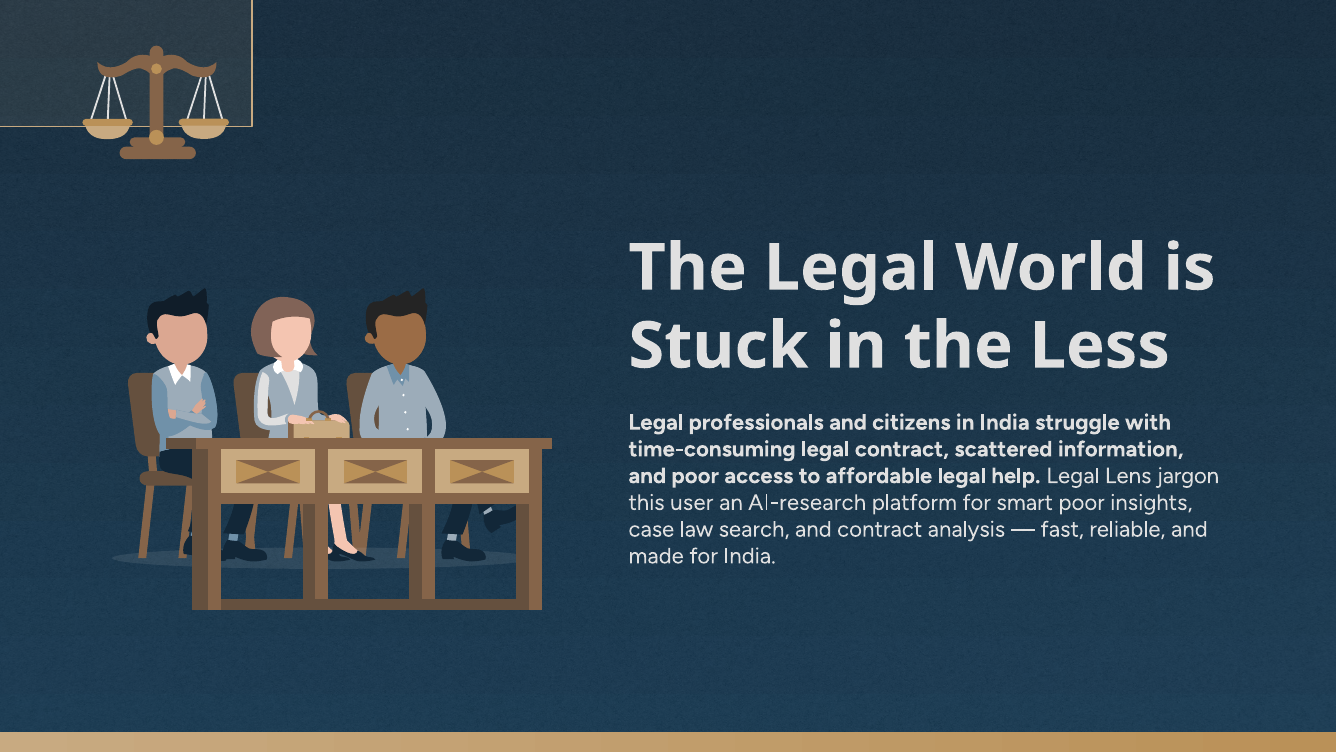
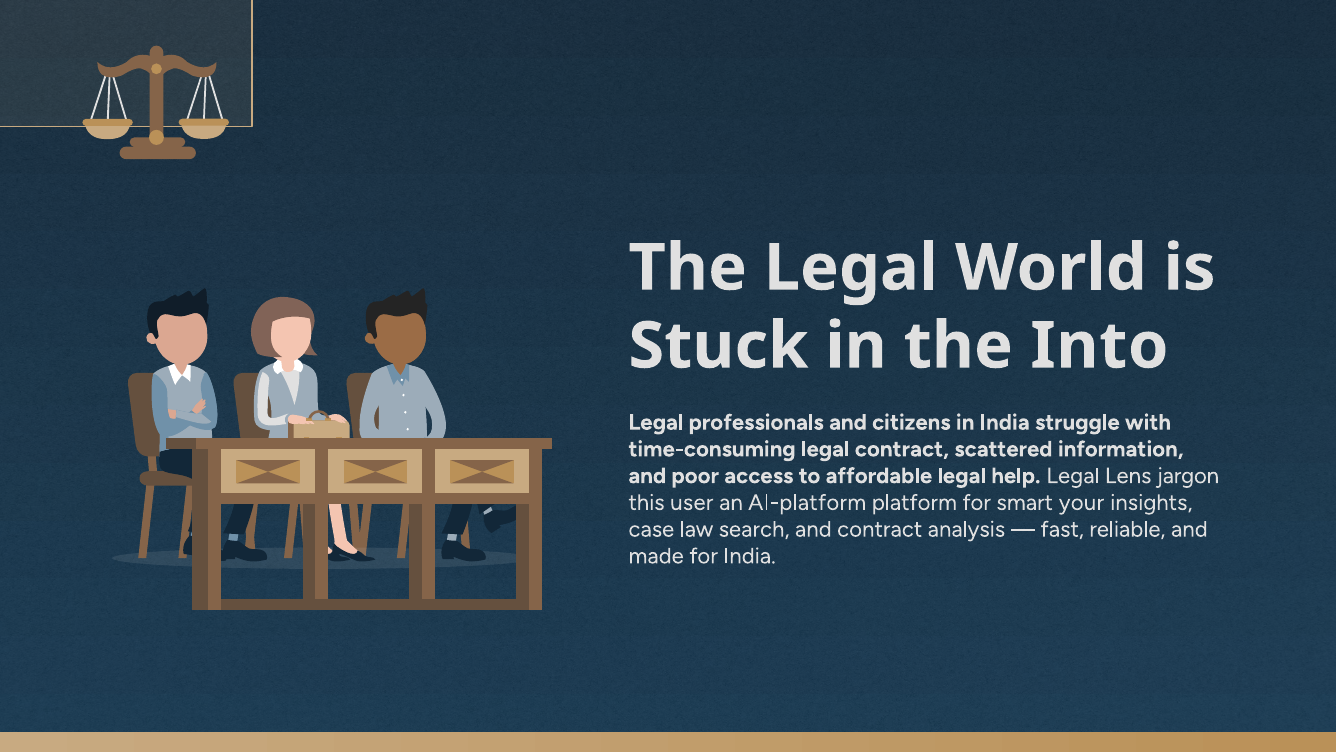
Less: Less -> Into
AI-research: AI-research -> AI-platform
smart poor: poor -> your
